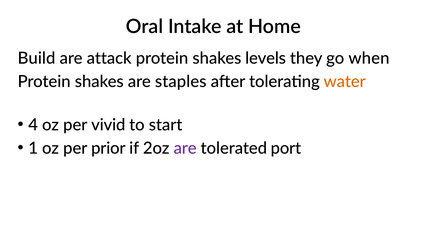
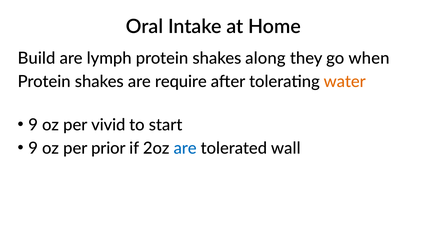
attack: attack -> lymph
levels: levels -> along
staples: staples -> require
4 at (33, 125): 4 -> 9
1 at (33, 148): 1 -> 9
are at (185, 148) colour: purple -> blue
port: port -> wall
